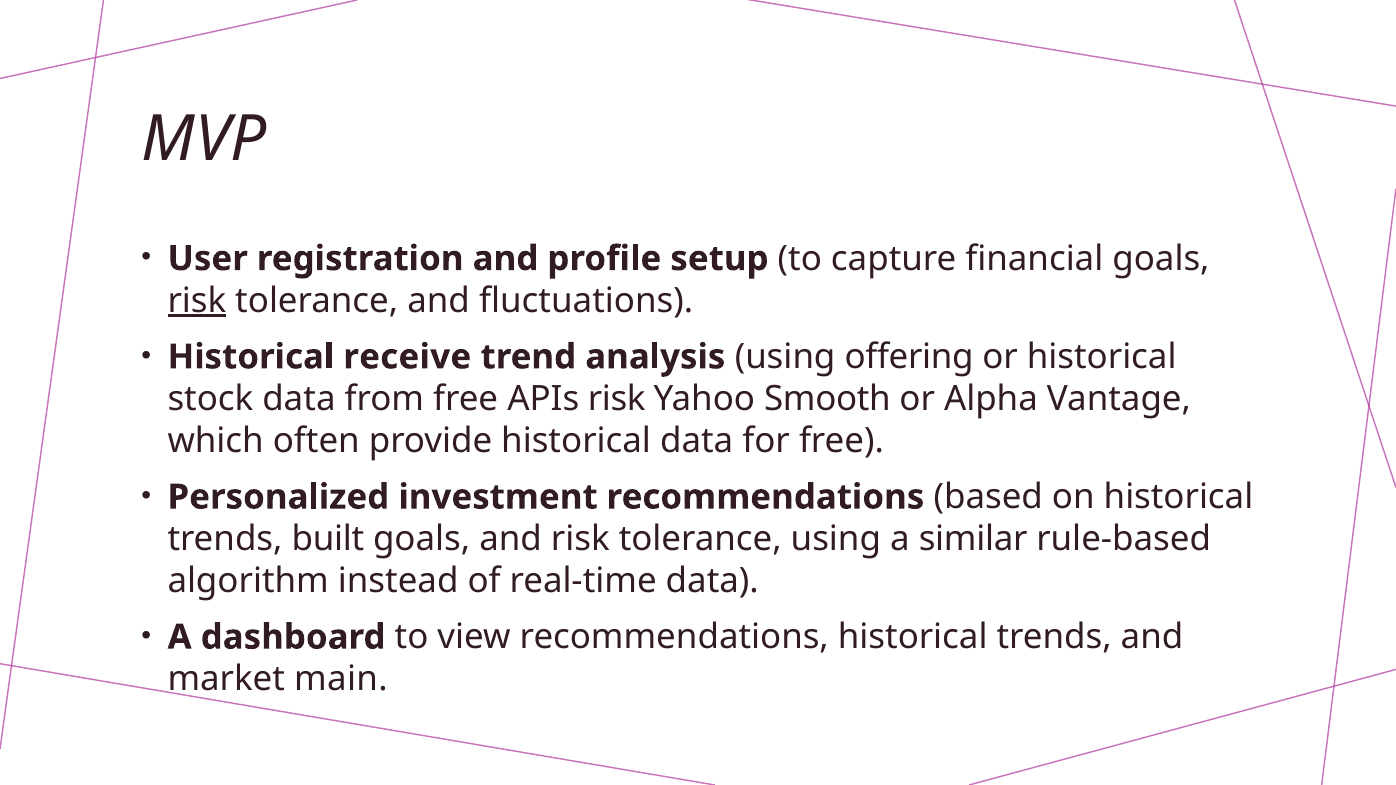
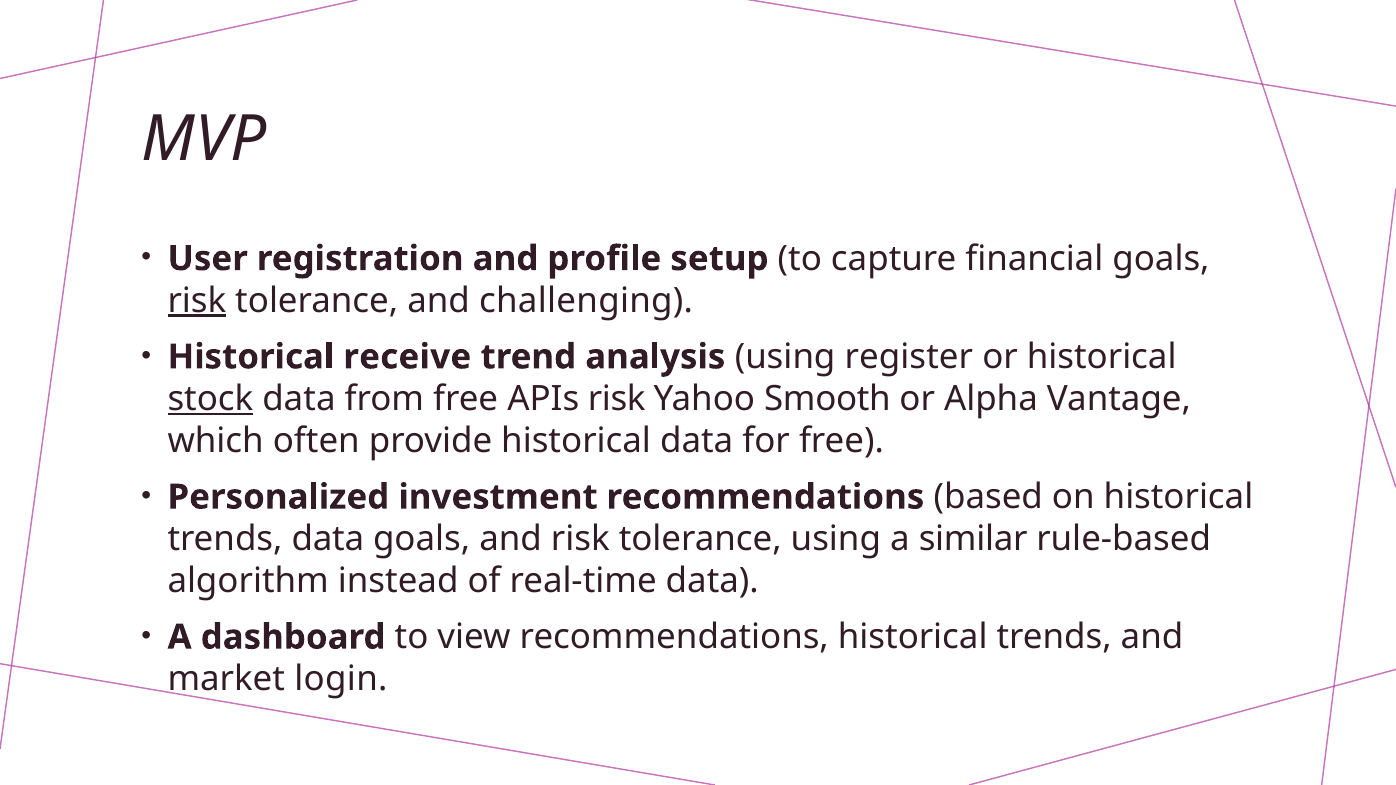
fluctuations: fluctuations -> challenging
offering: offering -> register
stock underline: none -> present
trends built: built -> data
main: main -> login
